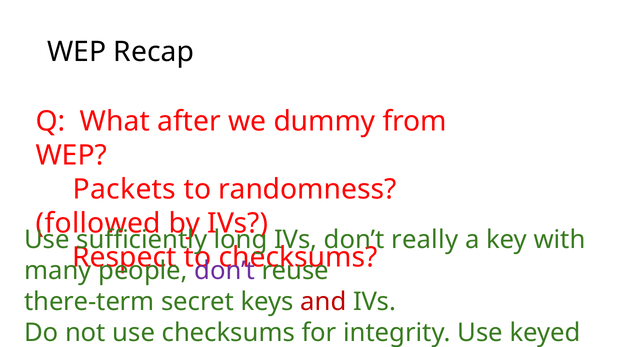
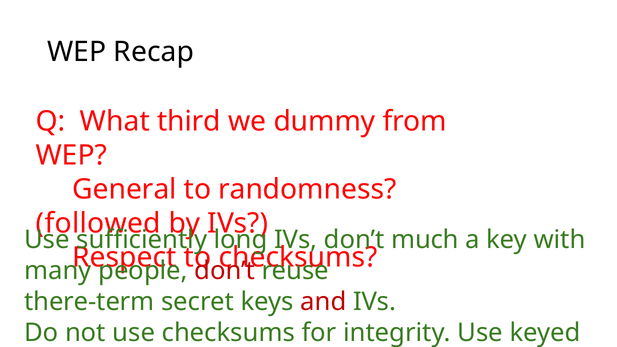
after: after -> third
Packets: Packets -> General
really: really -> much
don’t at (225, 271) colour: purple -> red
